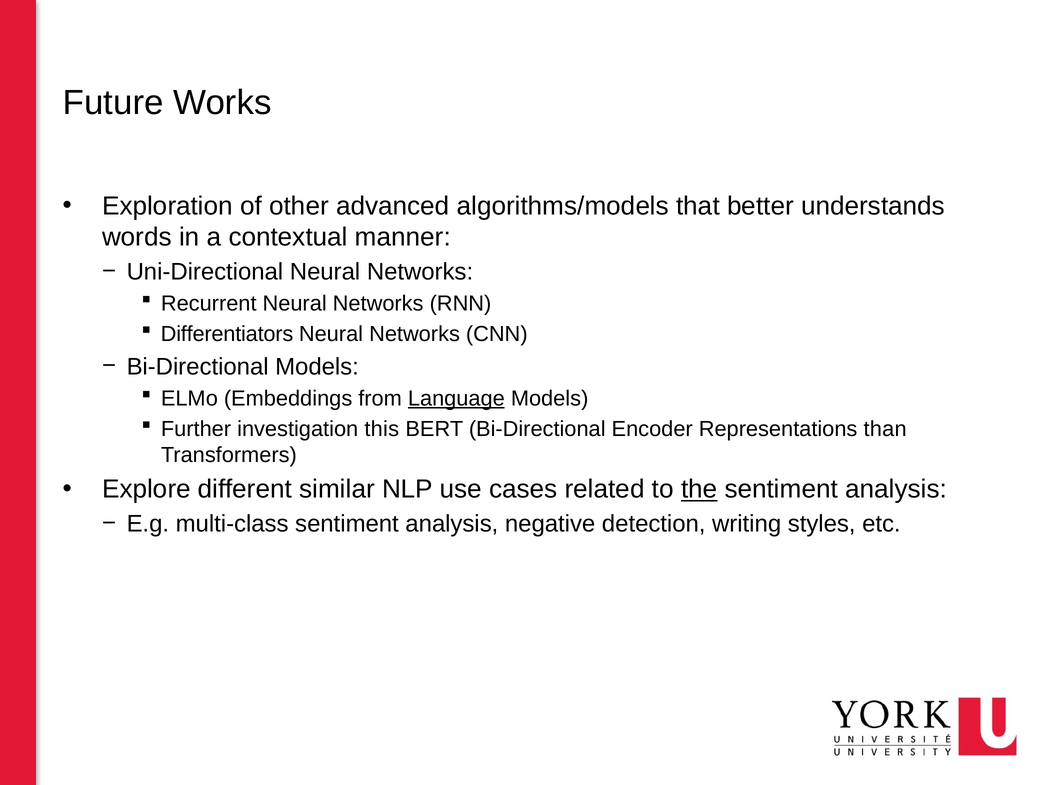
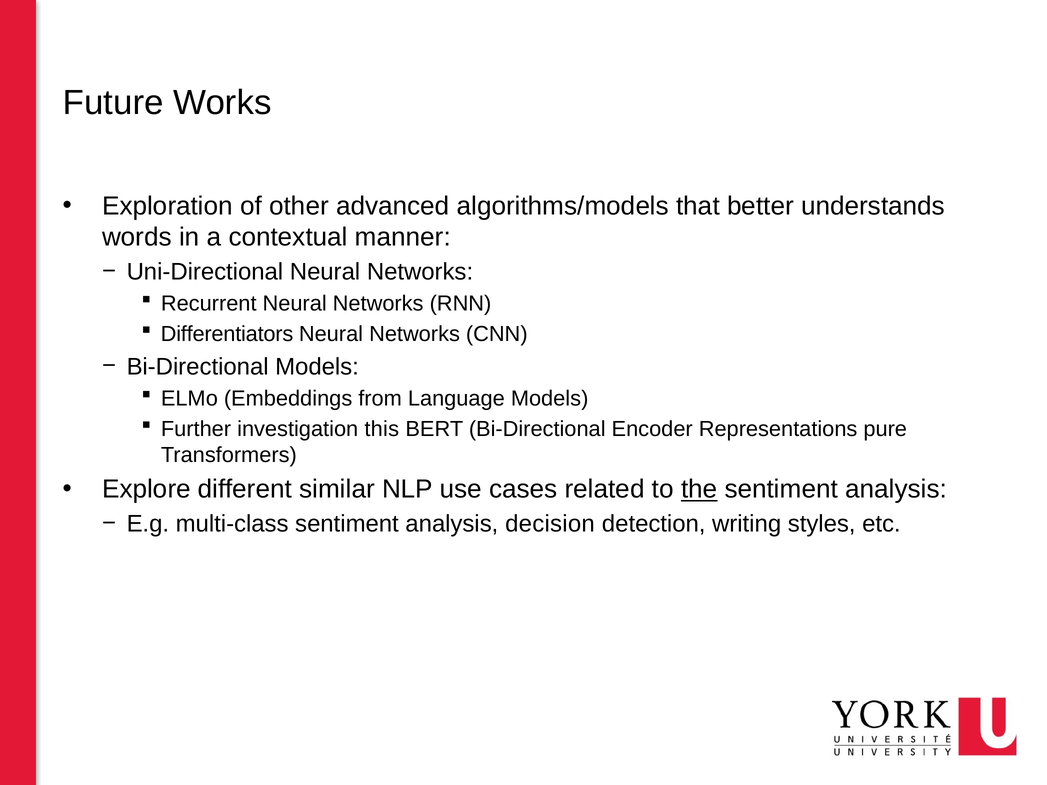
Language underline: present -> none
than: than -> pure
negative: negative -> decision
